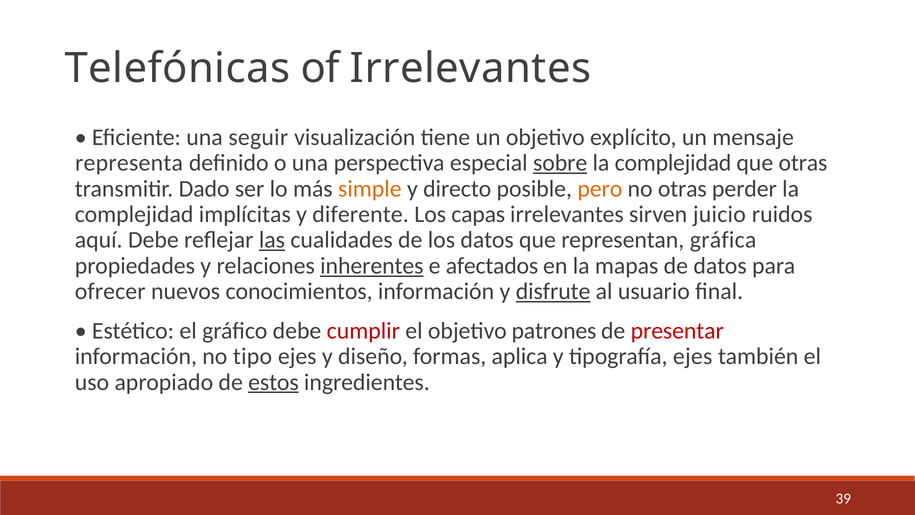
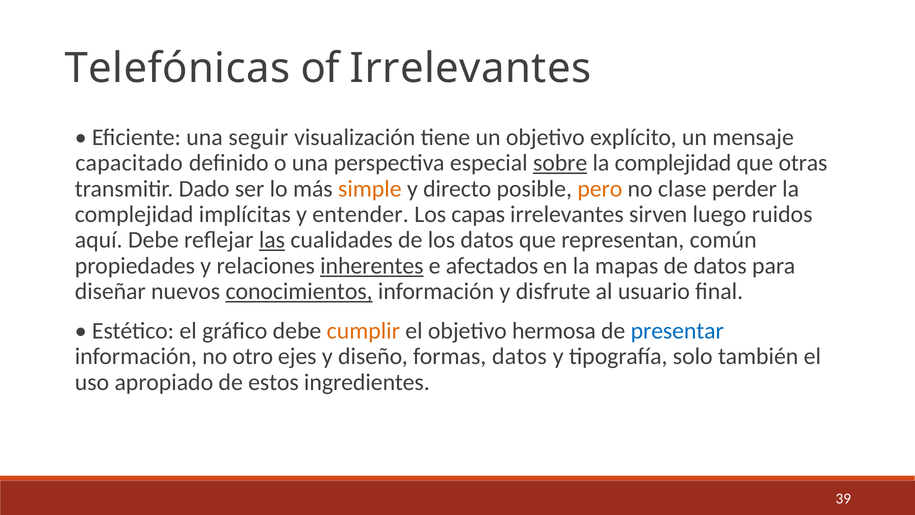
representa: representa -> capacitado
no otras: otras -> clase
diferente: diferente -> entender
juicio: juicio -> luego
gráfica: gráfica -> común
ofrecer: ofrecer -> diseñar
conocimientos underline: none -> present
disfrute underline: present -> none
cumplir colour: red -> orange
patrones: patrones -> hermosa
presentar colour: red -> blue
tipo: tipo -> otro
formas aplica: aplica -> datos
tipografía ejes: ejes -> solo
estos underline: present -> none
